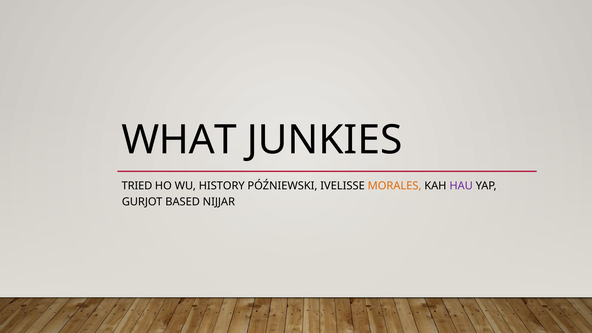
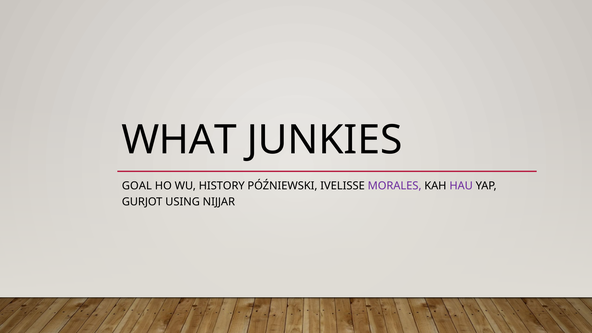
TRIED: TRIED -> GOAL
MORALES colour: orange -> purple
BASED: BASED -> USING
